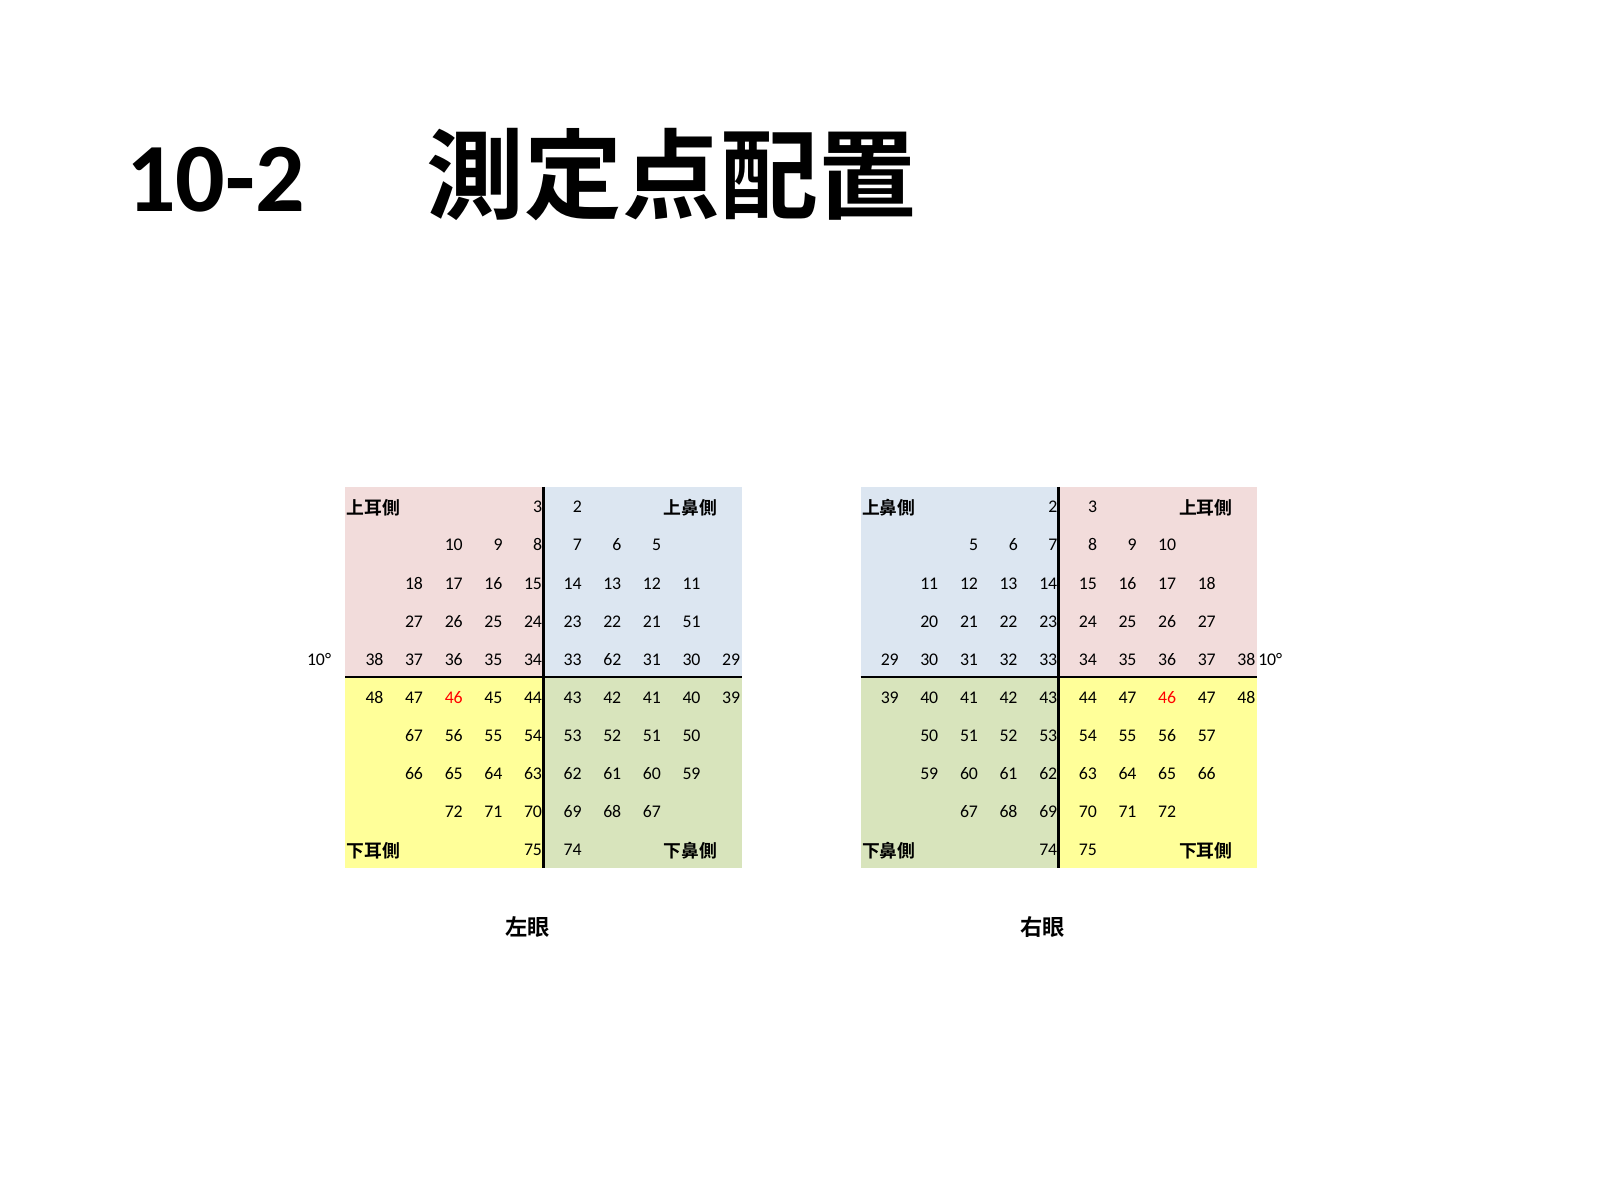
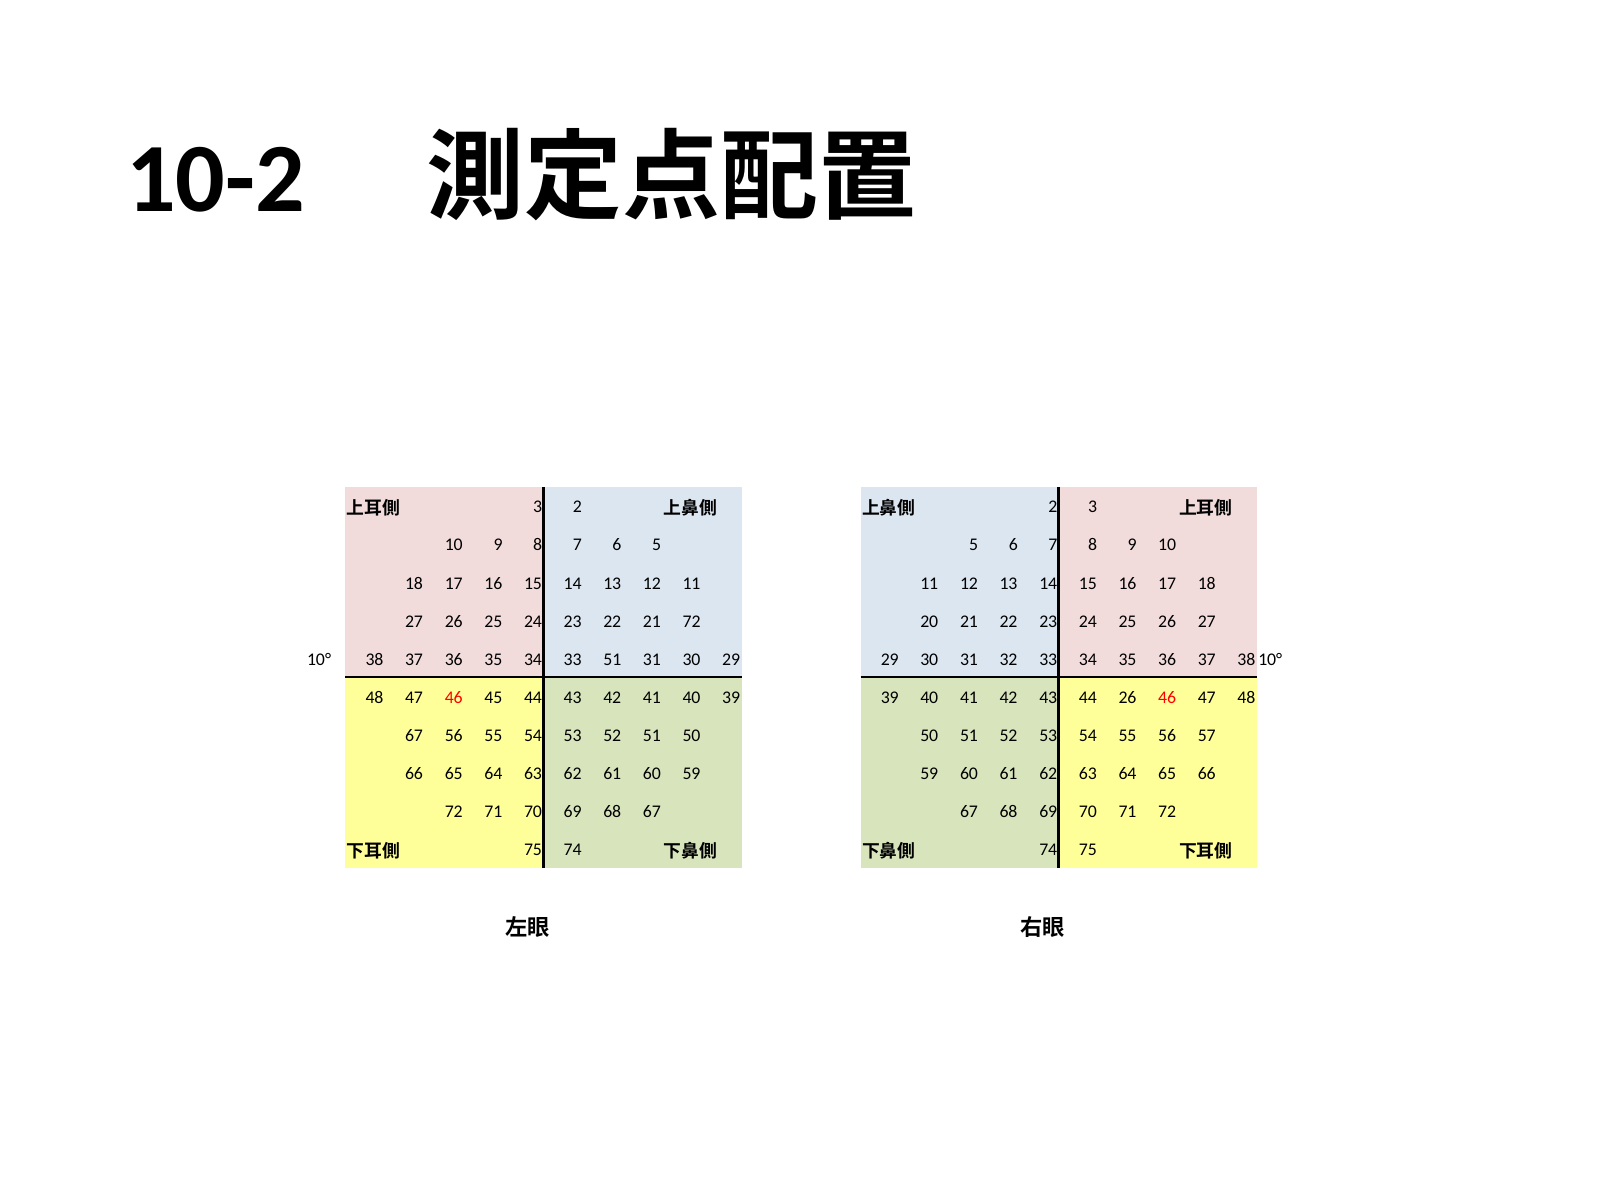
21 51: 51 -> 72
33 62: 62 -> 51
44 47: 47 -> 26
